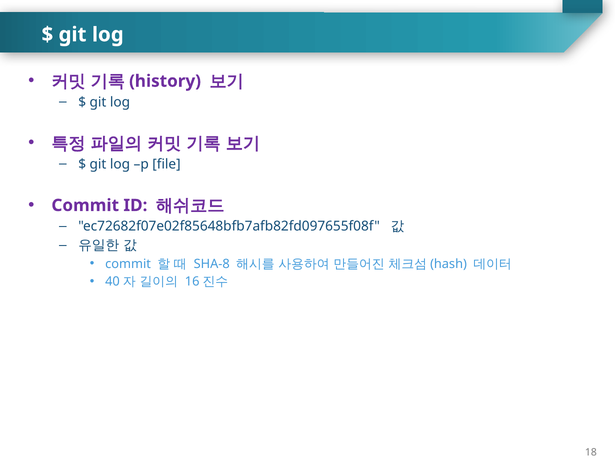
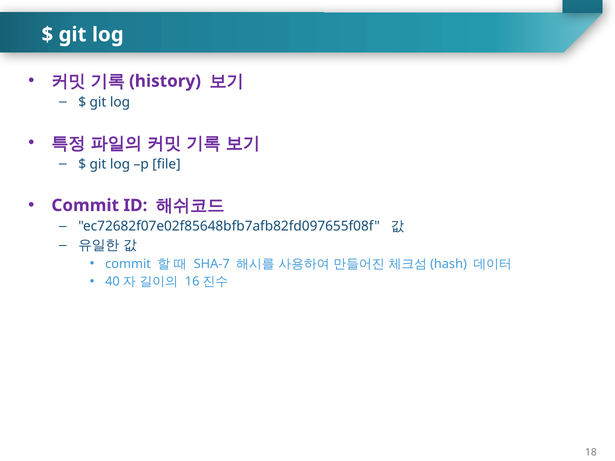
SHA-8: SHA-8 -> SHA-7
